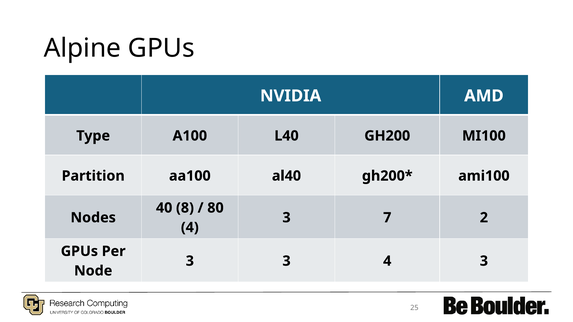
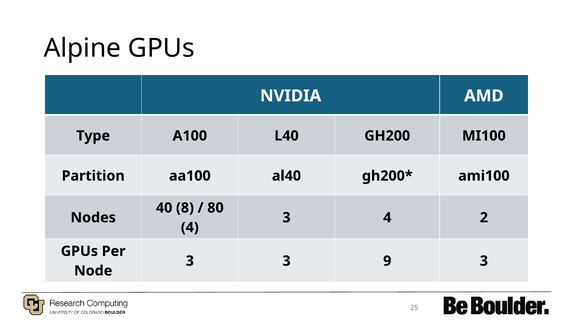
3 7: 7 -> 4
3 4: 4 -> 9
